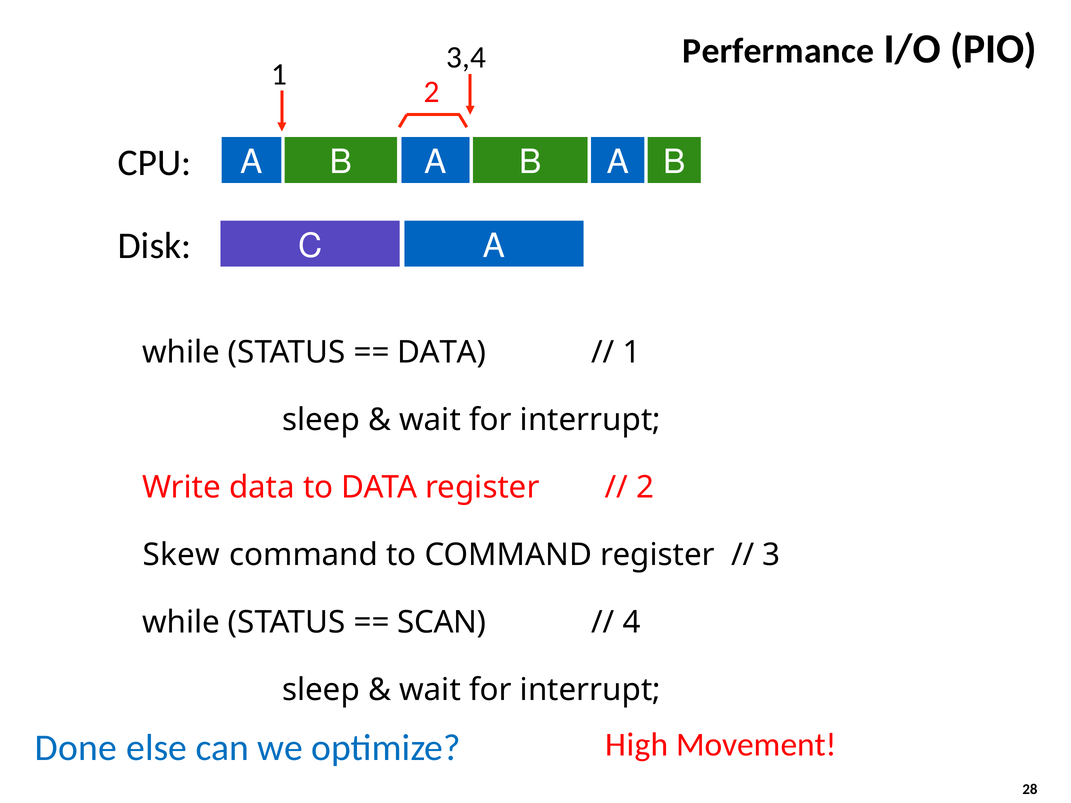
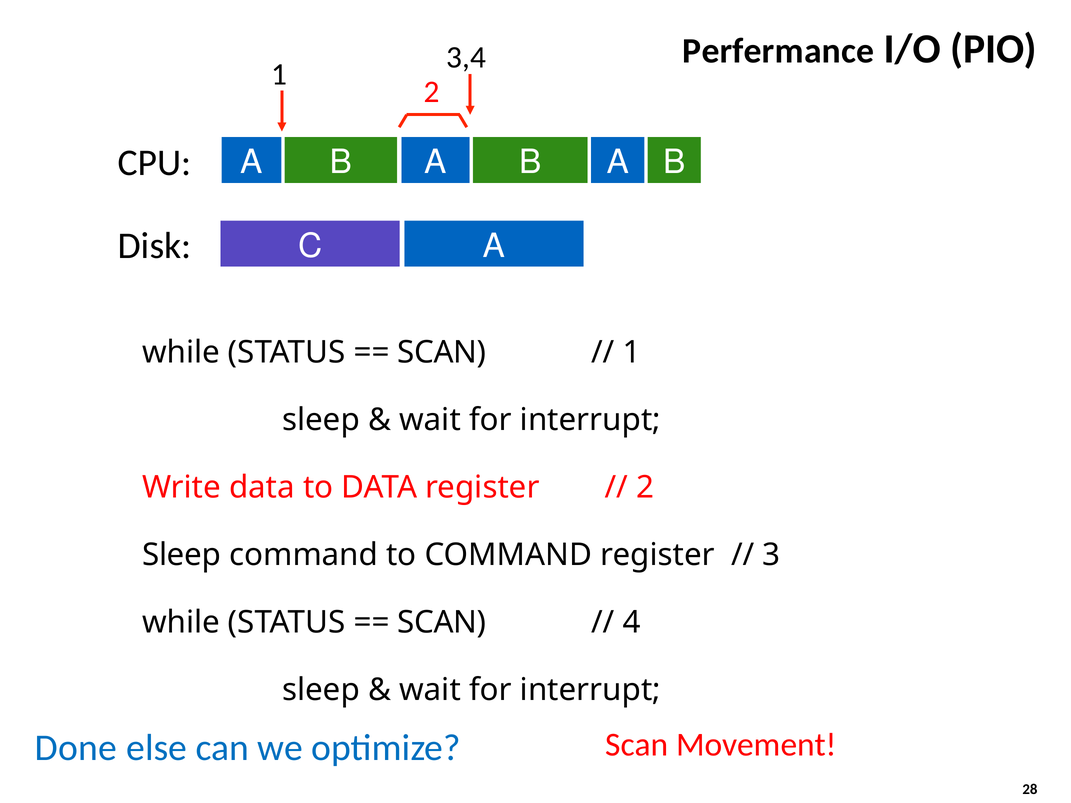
DATA at (442, 353): DATA -> SCAN
Skew at (181, 555): Skew -> Sleep
High at (637, 745): High -> Scan
